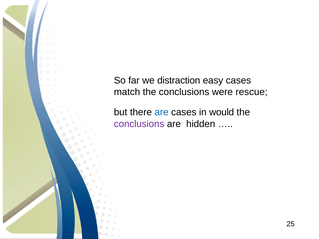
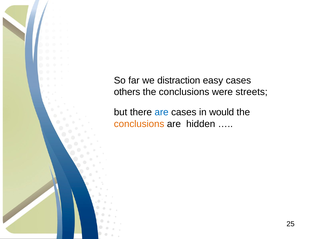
match: match -> others
rescue: rescue -> streets
conclusions at (139, 124) colour: purple -> orange
